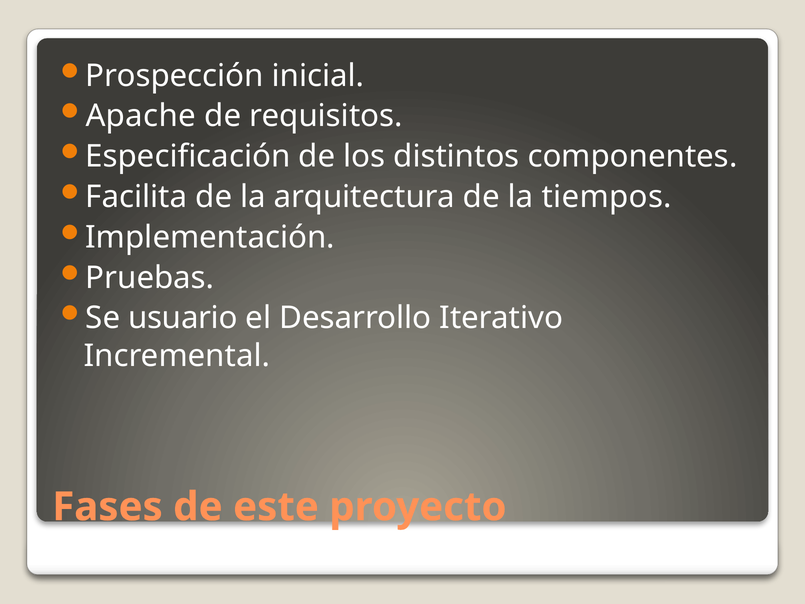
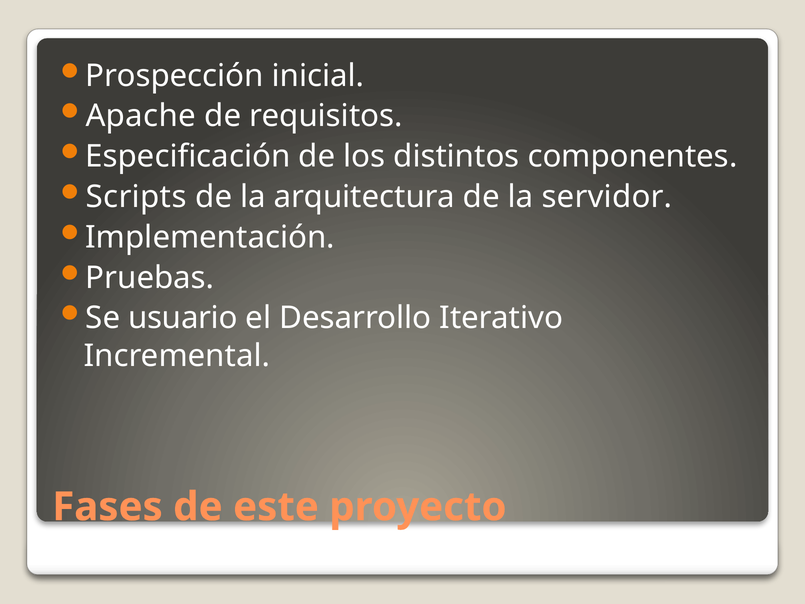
Facilita: Facilita -> Scripts
tiempos: tiempos -> servidor
